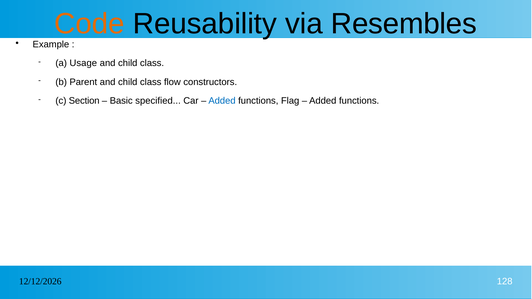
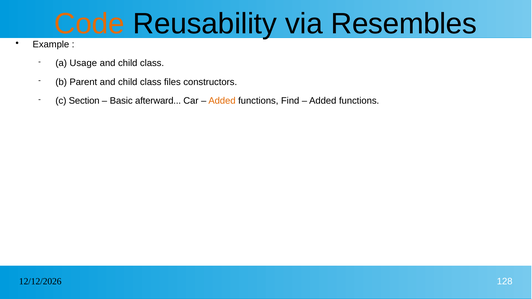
flow: flow -> files
specified: specified -> afterward
Added at (222, 101) colour: blue -> orange
Flag: Flag -> Find
